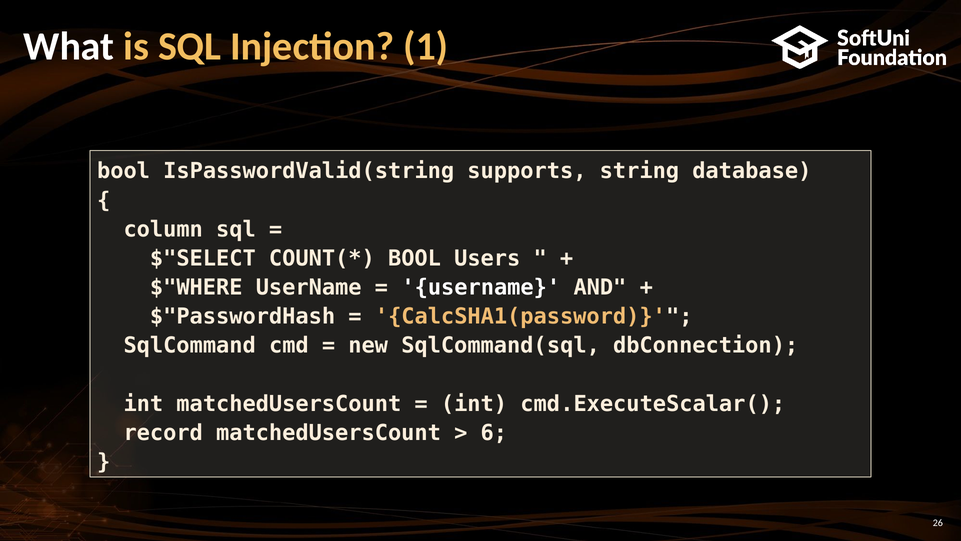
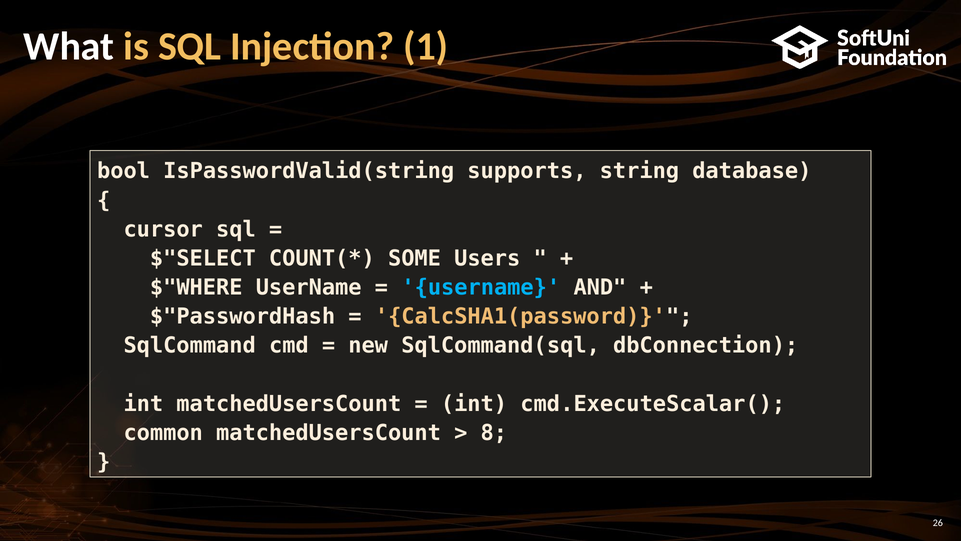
column: column -> cursor
BOOL at (415, 258): BOOL -> SOME
username at (481, 287) colour: white -> light blue
record: record -> common
6: 6 -> 8
